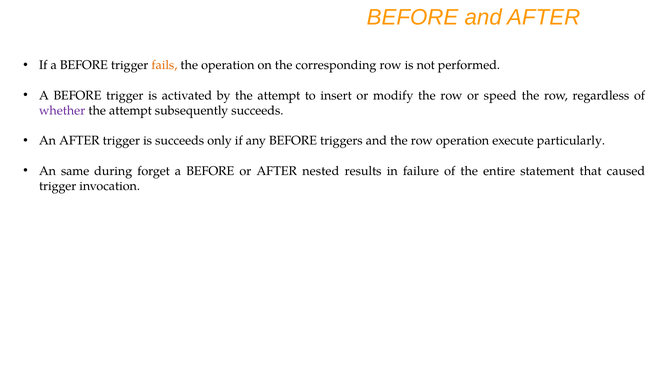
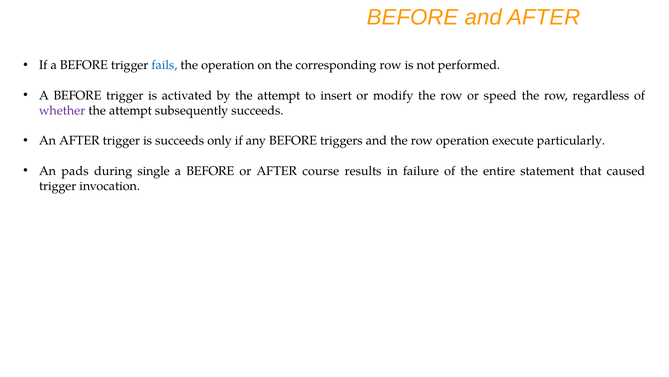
fails colour: orange -> blue
same: same -> pads
forget: forget -> single
nested: nested -> course
